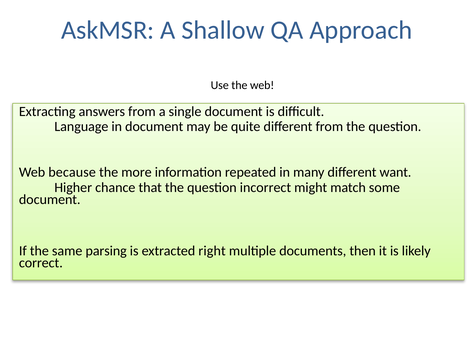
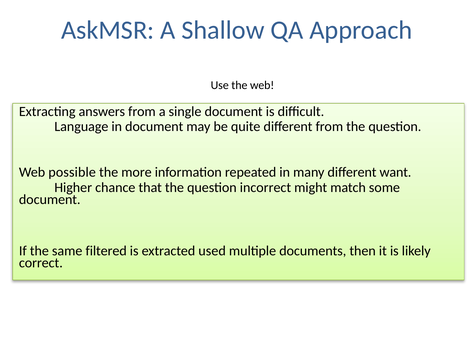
because: because -> possible
parsing: parsing -> filtered
right: right -> used
